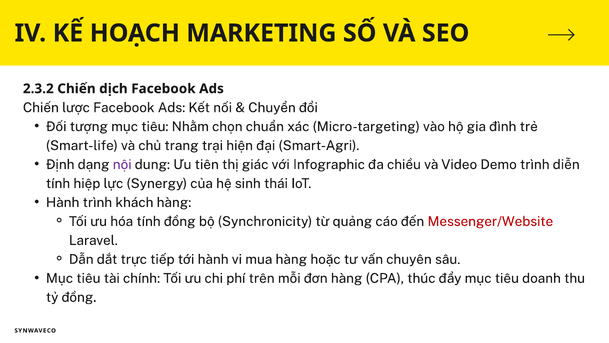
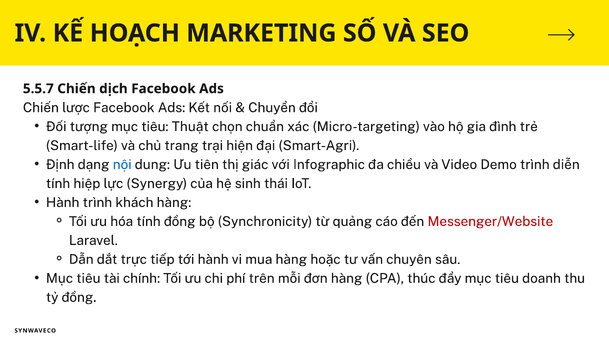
2.3.2: 2.3.2 -> 5.5.7
Nhằm: Nhằm -> Thuật
nội colour: purple -> blue
